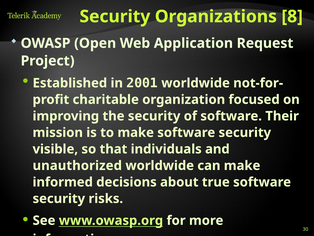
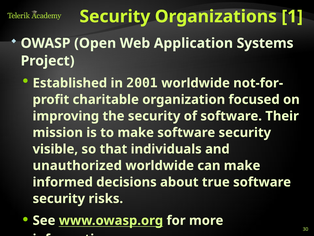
8: 8 -> 1
Request: Request -> Systems
